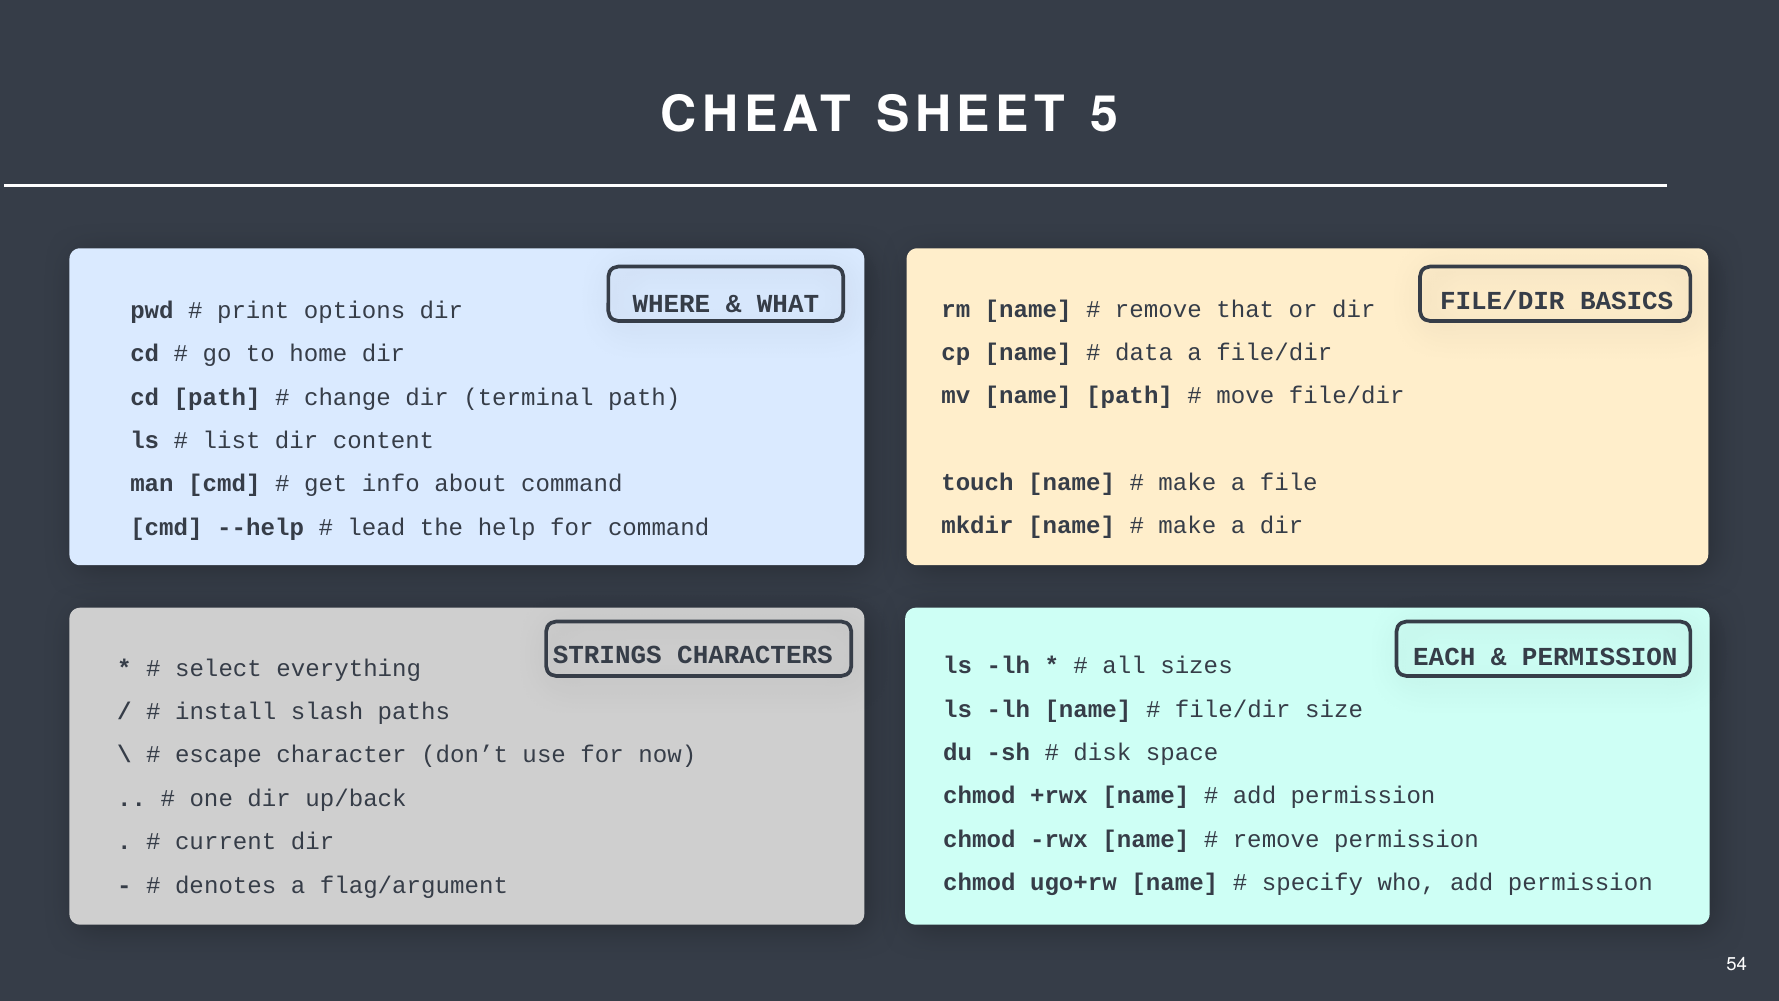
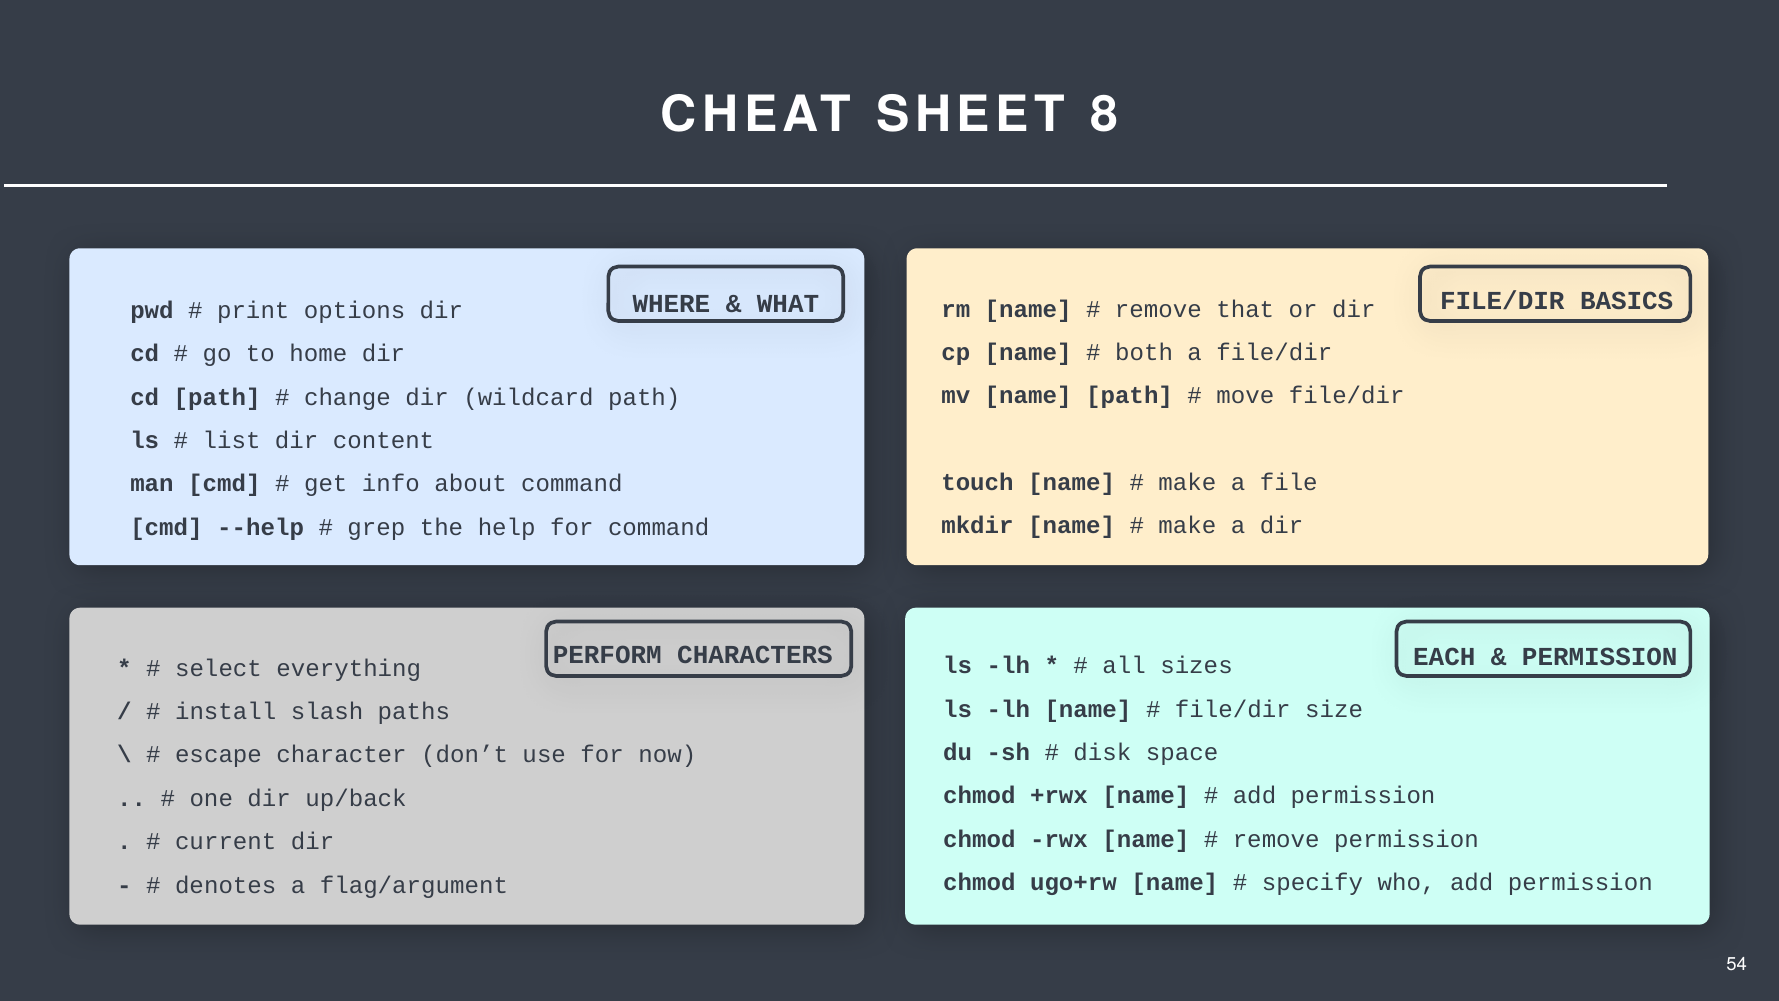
5: 5 -> 8
data: data -> both
terminal: terminal -> wildcard
lead: lead -> grep
STRINGS: STRINGS -> PERFORM
